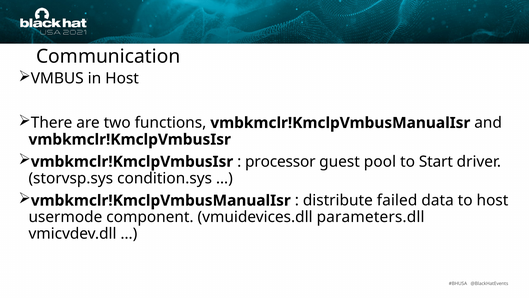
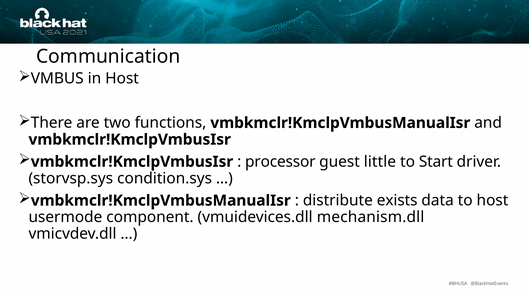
pool: pool -> little
failed: failed -> exists
parameters.dll: parameters.dll -> mechanism.dll
